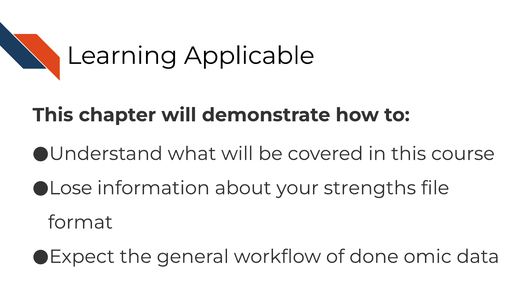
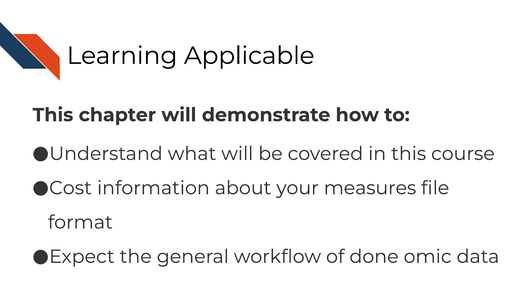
Lose: Lose -> Cost
strengths: strengths -> measures
